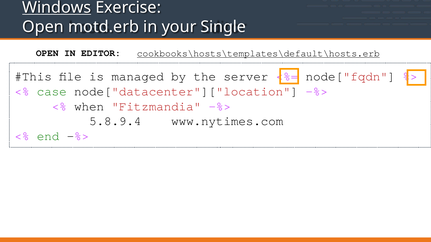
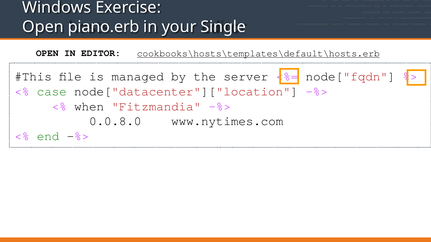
Windows underline: present -> none
motd.erb: motd.erb -> piano.erb
5.8.9.4: 5.8.9.4 -> 0.0.8.0
